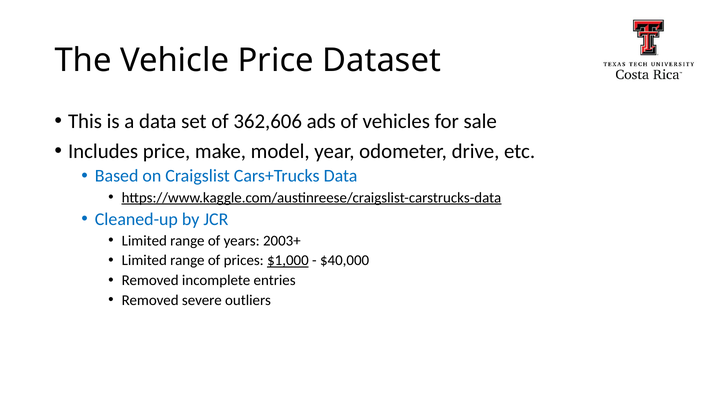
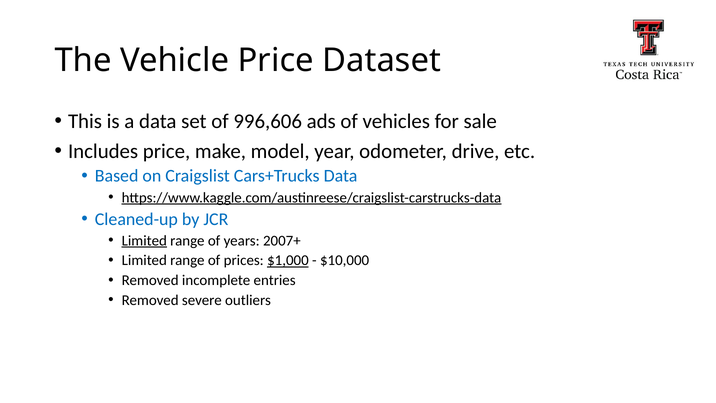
362,606: 362,606 -> 996,606
Limited at (144, 240) underline: none -> present
2003+: 2003+ -> 2007+
$40,000: $40,000 -> $10,000
